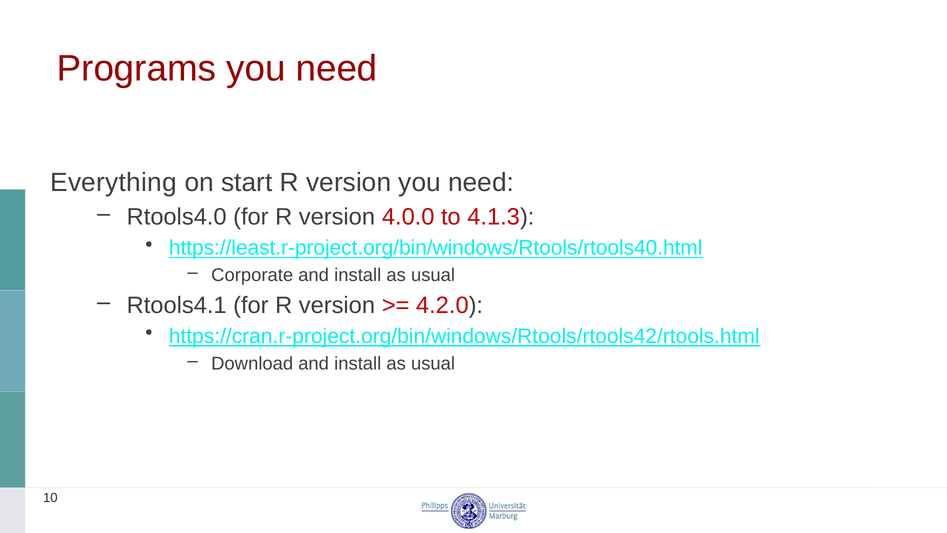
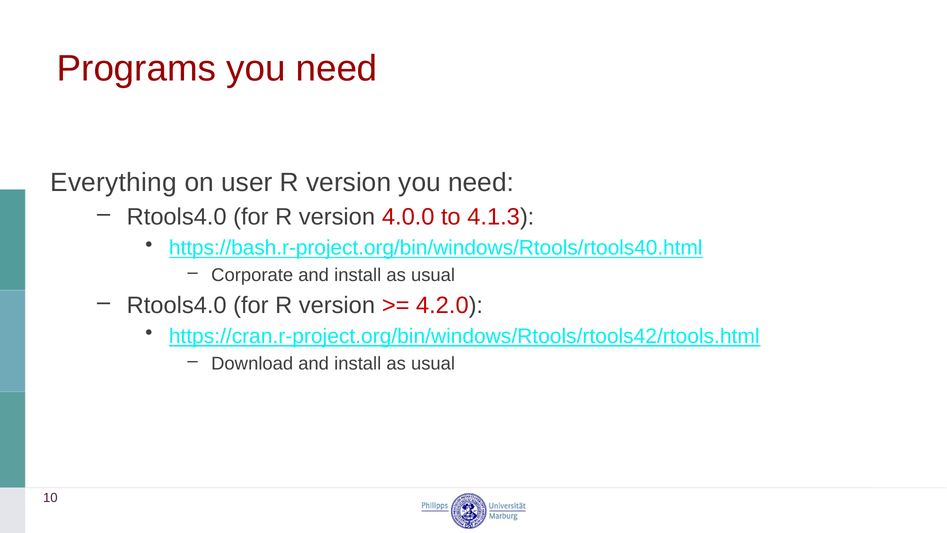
start: start -> user
https://least.r-project.org/bin/windows/Rtools/rtools40.html: https://least.r-project.org/bin/windows/Rtools/rtools40.html -> https://bash.r-project.org/bin/windows/Rtools/rtools40.html
Rtools4.1 at (177, 305): Rtools4.1 -> Rtools4.0
